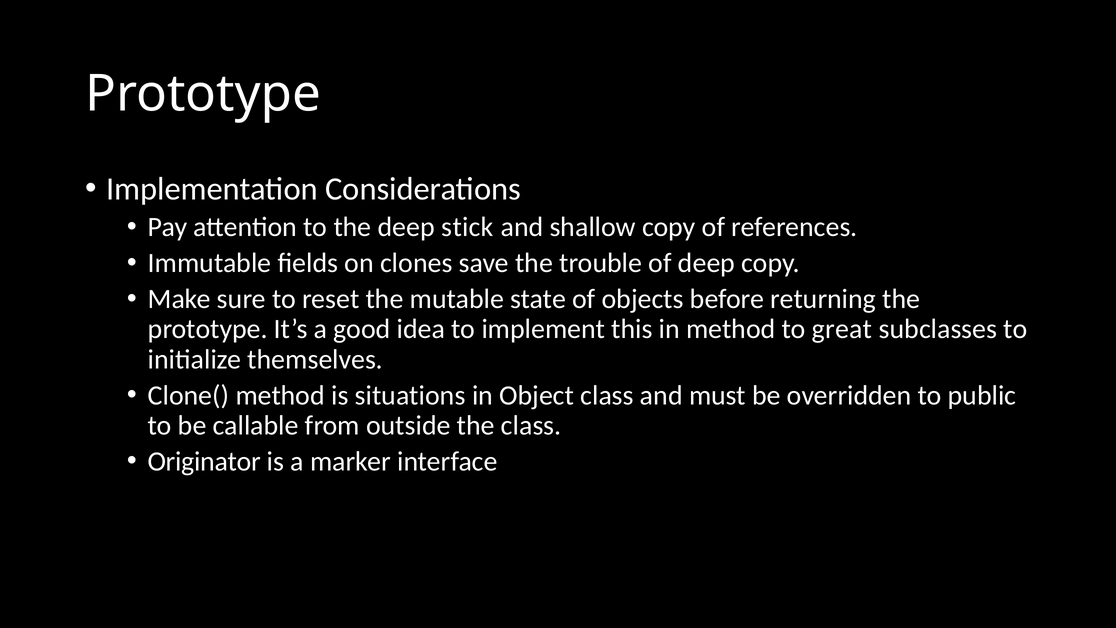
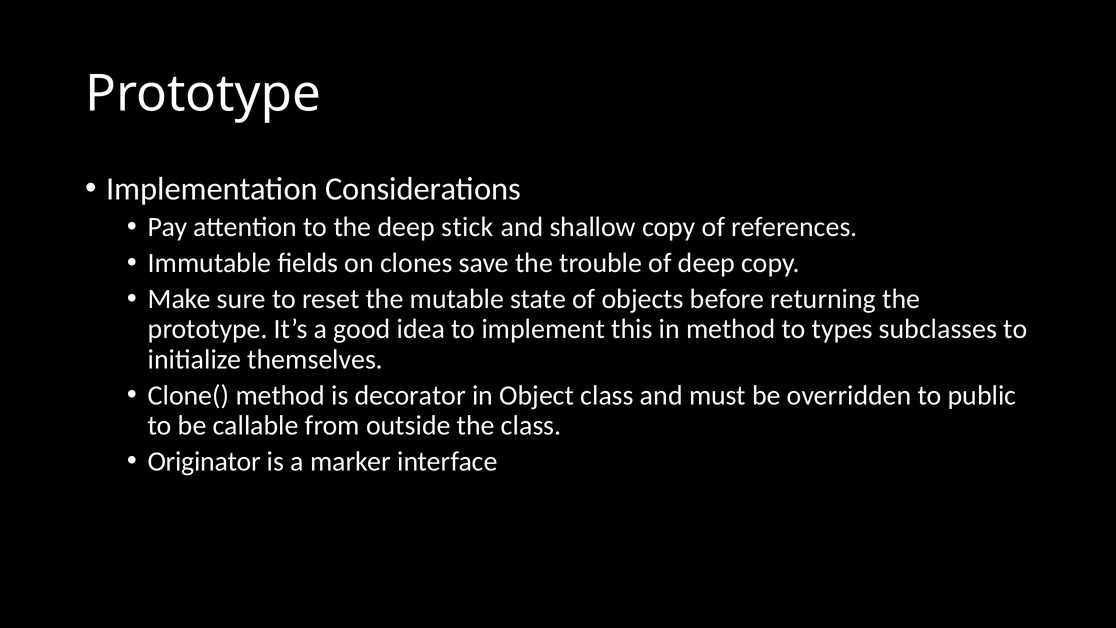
great: great -> types
situations: situations -> decorator
